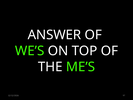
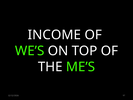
ANSWER: ANSWER -> INCOME
